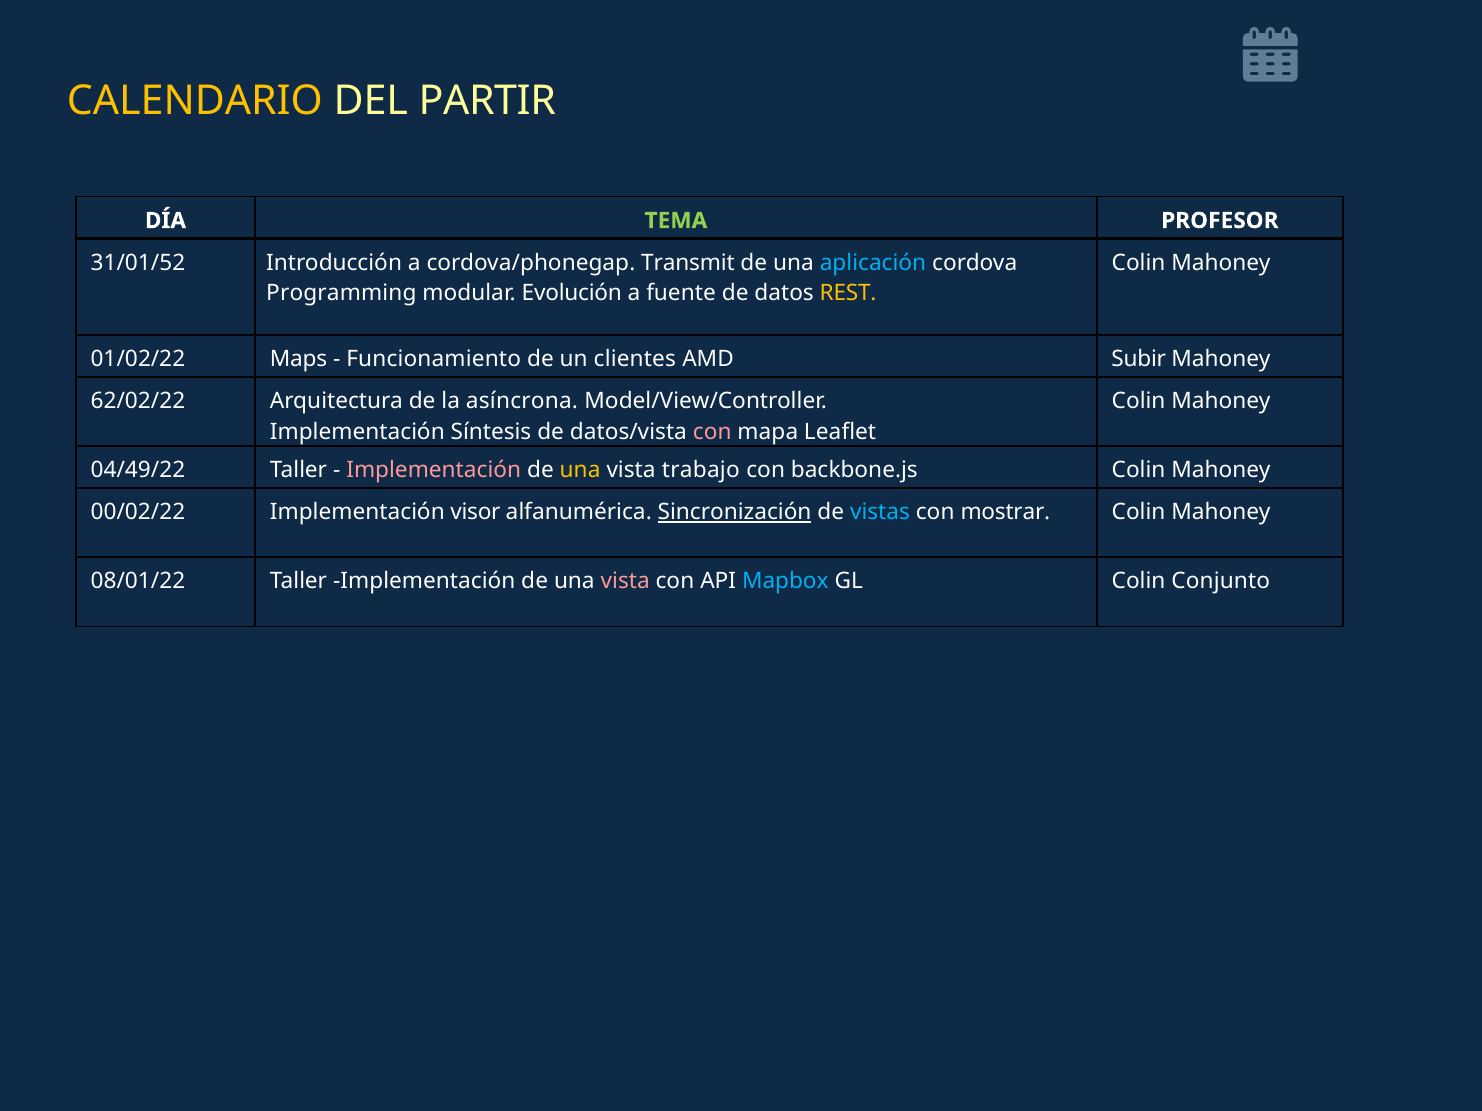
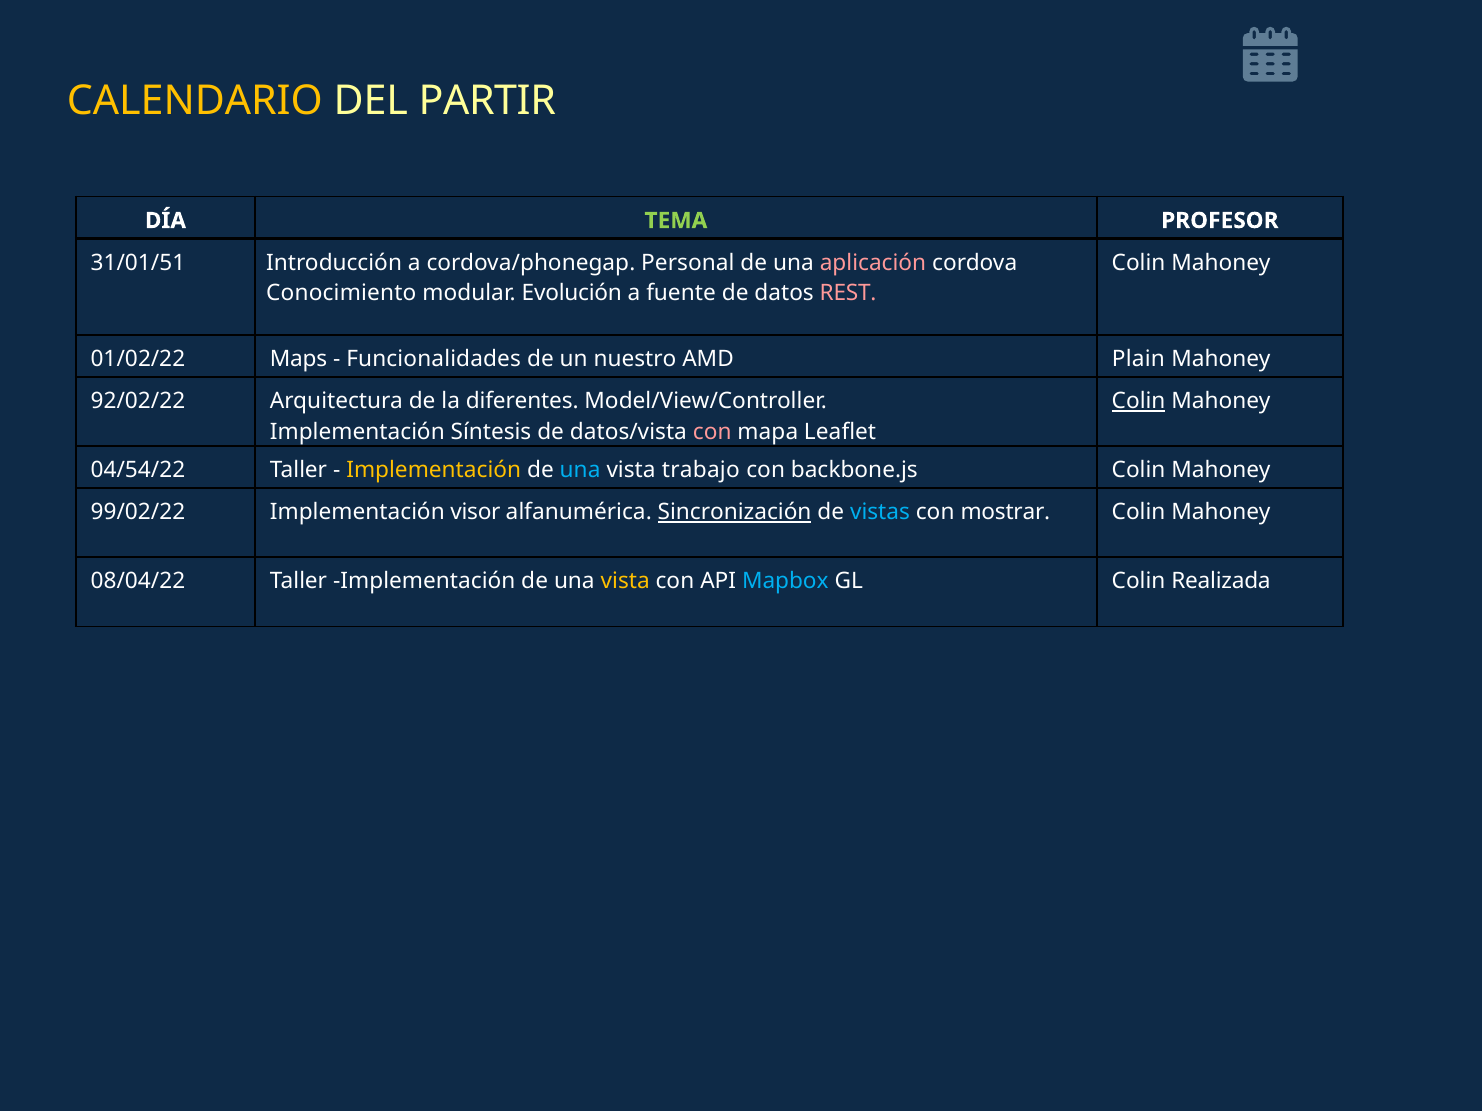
31/01/52: 31/01/52 -> 31/01/51
Transmit: Transmit -> Personal
aplicación colour: light blue -> pink
Programming: Programming -> Conocimiento
REST colour: yellow -> pink
Funcionamiento: Funcionamiento -> Funcionalidades
clientes: clientes -> nuestro
Subir: Subir -> Plain
62/02/22: 62/02/22 -> 92/02/22
asíncrona: asíncrona -> diferentes
Colin at (1139, 401) underline: none -> present
04/49/22: 04/49/22 -> 04/54/22
Implementación at (434, 471) colour: pink -> yellow
una at (580, 471) colour: yellow -> light blue
00/02/22: 00/02/22 -> 99/02/22
08/01/22: 08/01/22 -> 08/04/22
vista at (625, 582) colour: pink -> yellow
Conjunto: Conjunto -> Realizada
